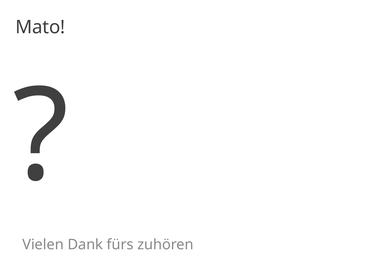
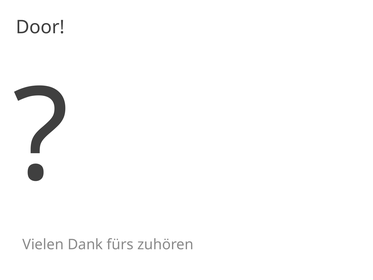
Mato: Mato -> Door
